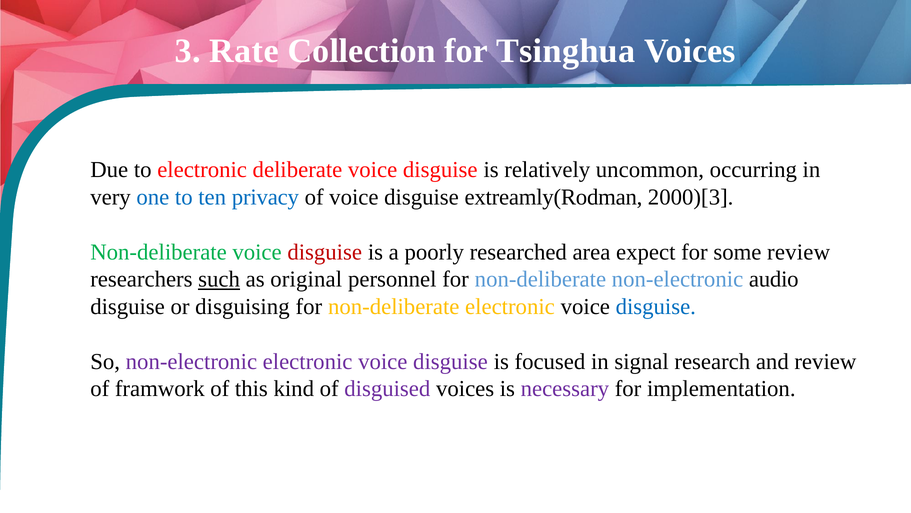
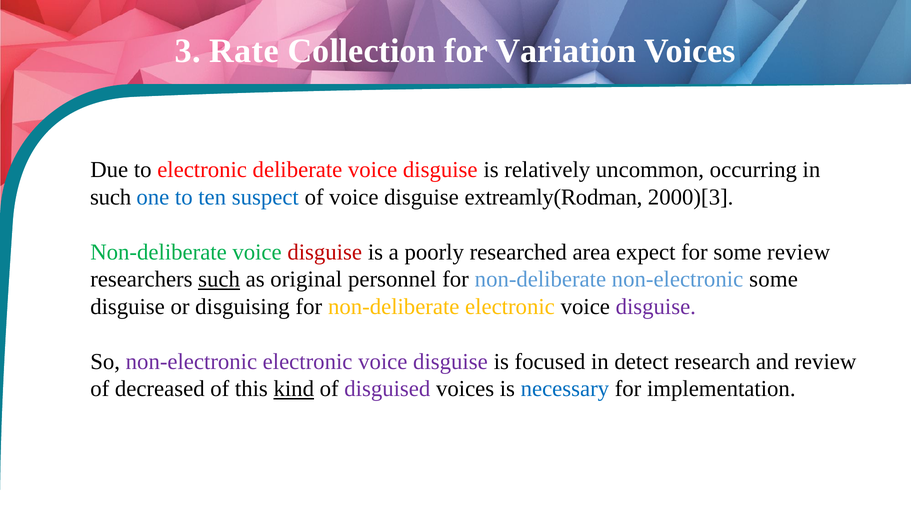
Tsinghua: Tsinghua -> Variation
very at (111, 197): very -> such
privacy: privacy -> suspect
non-electronic audio: audio -> some
disguise at (656, 306) colour: blue -> purple
signal: signal -> detect
framwork: framwork -> decreased
kind underline: none -> present
necessary colour: purple -> blue
